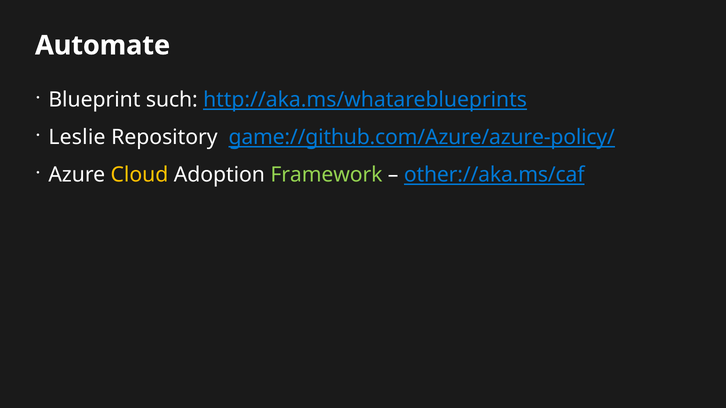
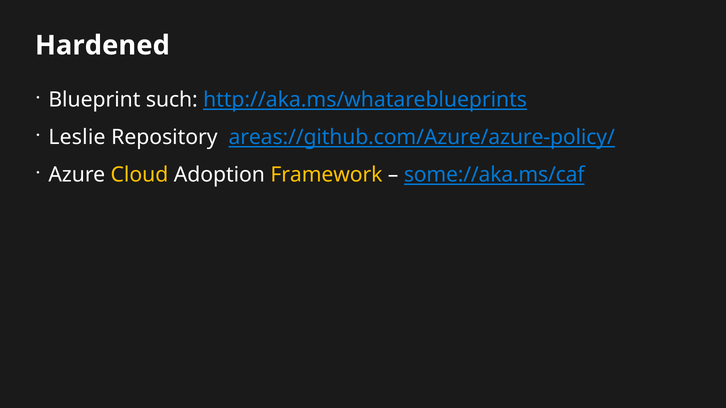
Automate: Automate -> Hardened
game://github.com/Azure/azure-policy/: game://github.com/Azure/azure-policy/ -> areas://github.com/Azure/azure-policy/
Framework colour: light green -> yellow
other://aka.ms/caf: other://aka.ms/caf -> some://aka.ms/caf
